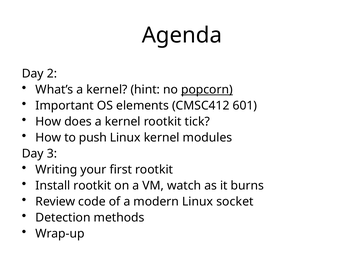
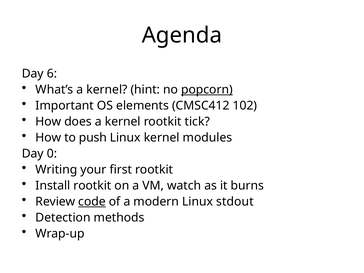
2: 2 -> 6
601: 601 -> 102
3: 3 -> 0
code underline: none -> present
socket: socket -> stdout
